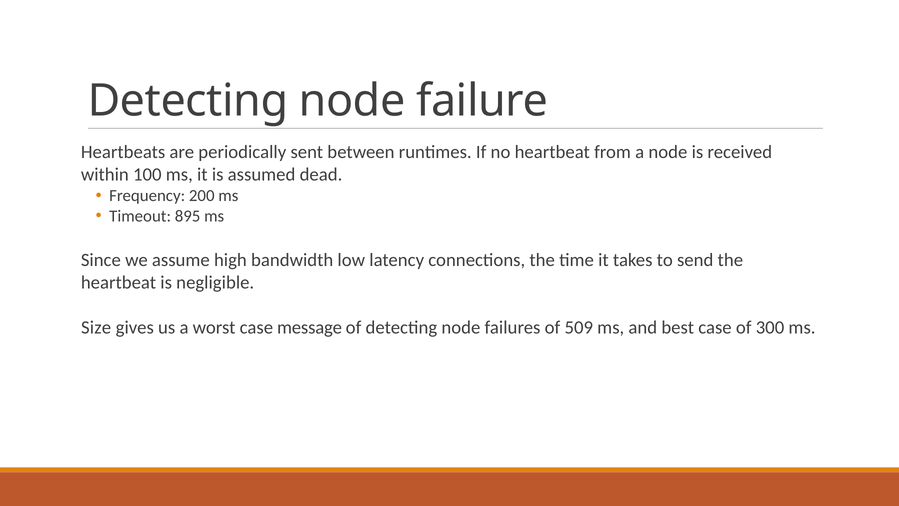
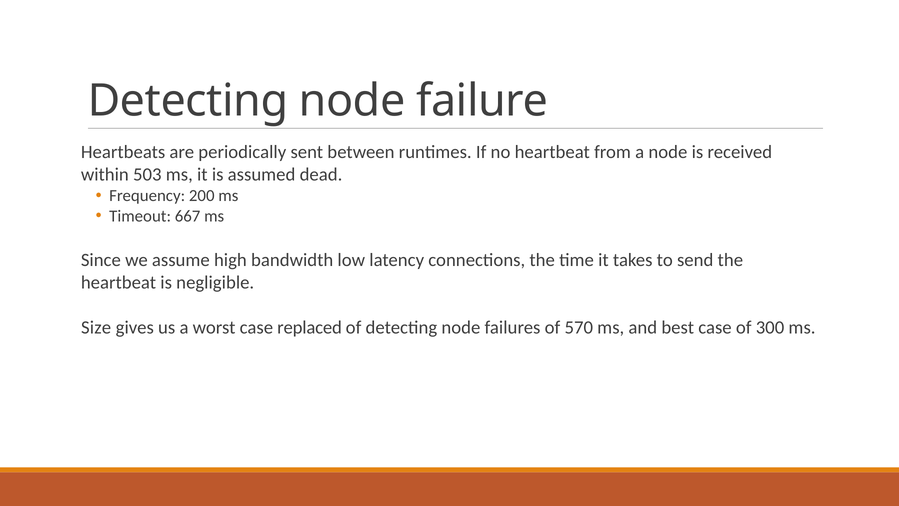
100: 100 -> 503
895: 895 -> 667
message: message -> replaced
509: 509 -> 570
